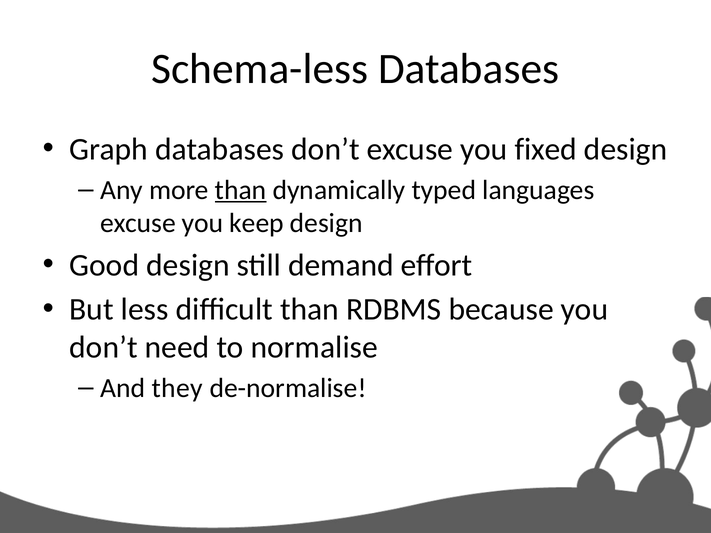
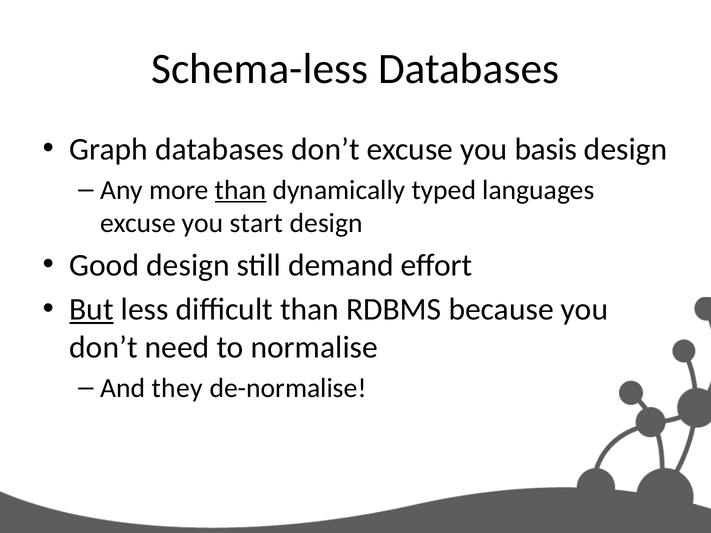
fixed: fixed -> basis
keep: keep -> start
But underline: none -> present
